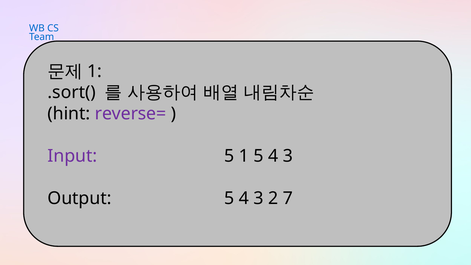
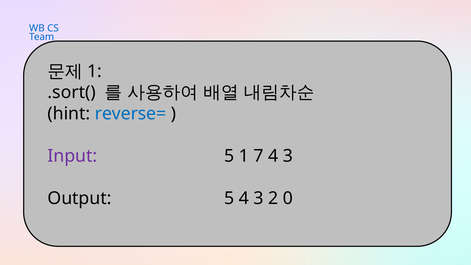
reverse= colour: purple -> blue
1 5: 5 -> 7
7: 7 -> 0
